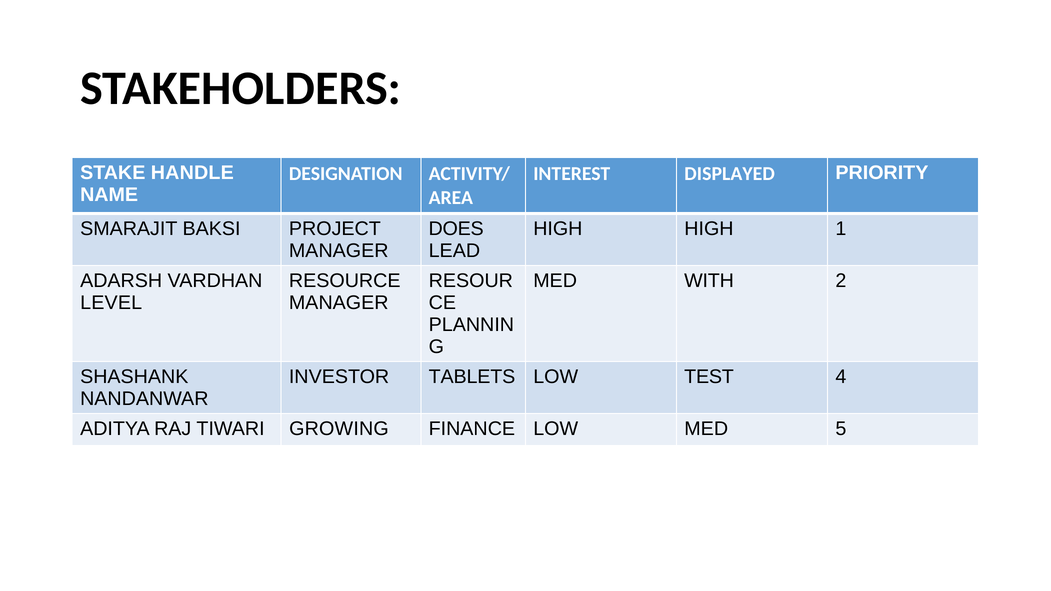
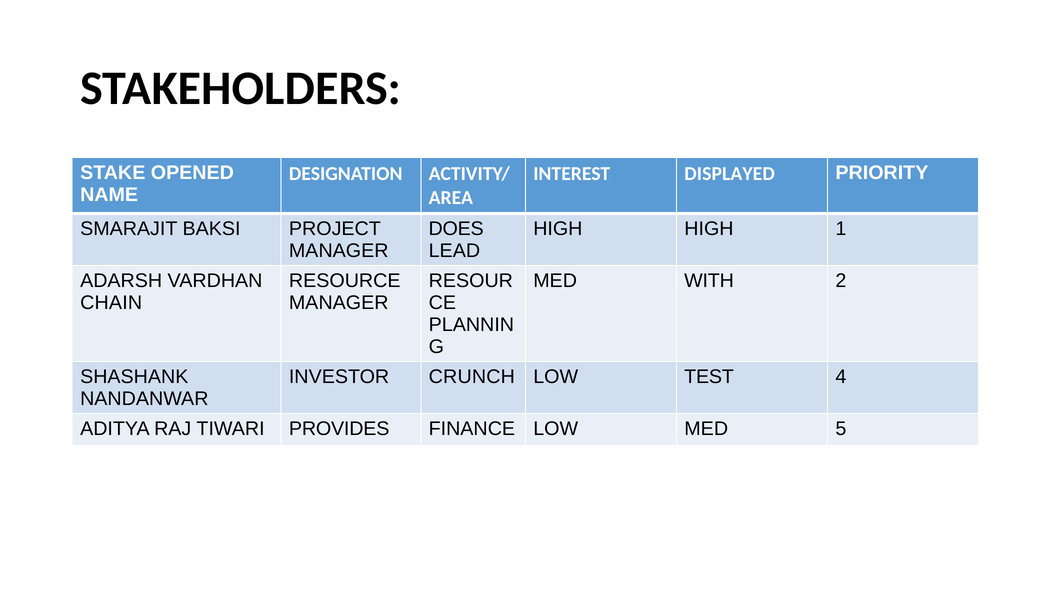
HANDLE: HANDLE -> OPENED
LEVEL: LEVEL -> CHAIN
TABLETS: TABLETS -> CRUNCH
GROWING: GROWING -> PROVIDES
